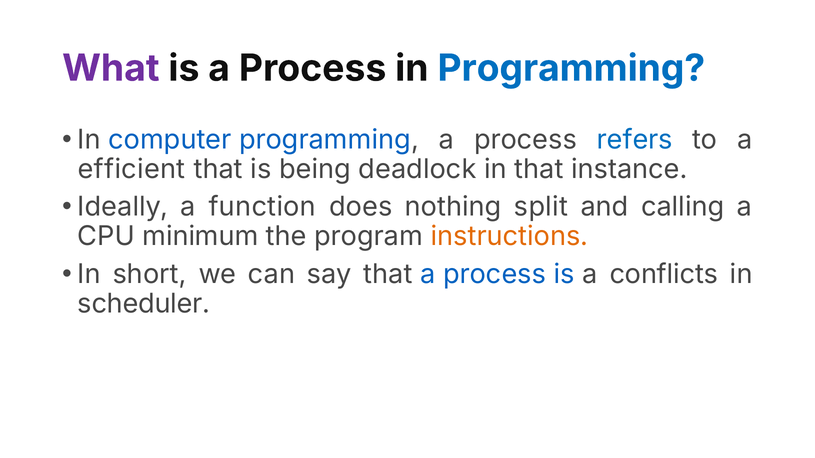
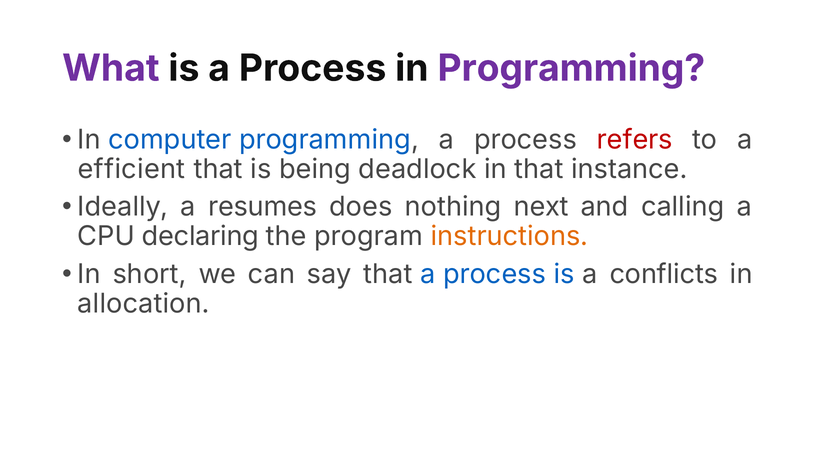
Programming at (571, 68) colour: blue -> purple
refers colour: blue -> red
function: function -> resumes
split: split -> next
minimum: minimum -> declaring
scheduler: scheduler -> allocation
